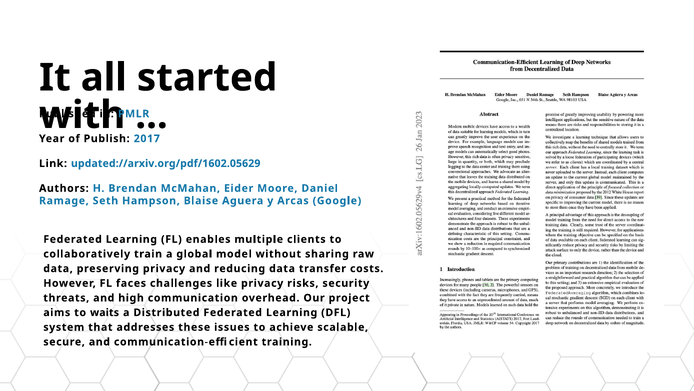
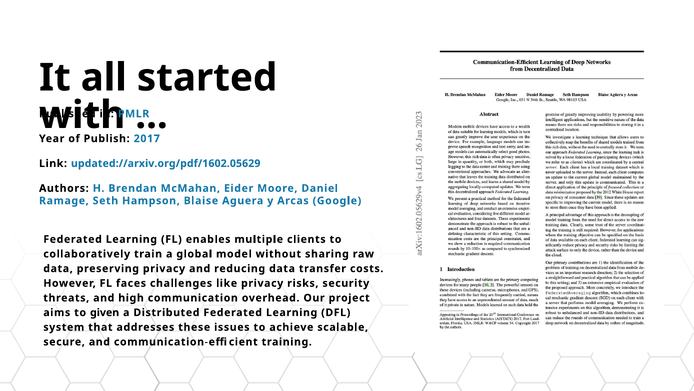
waits: waits -> given
